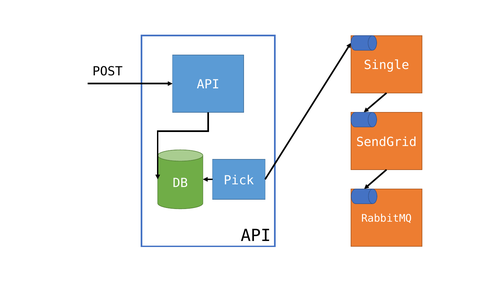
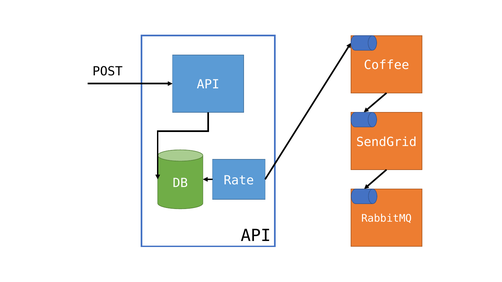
Single: Single -> Coffee
Pick: Pick -> Rate
